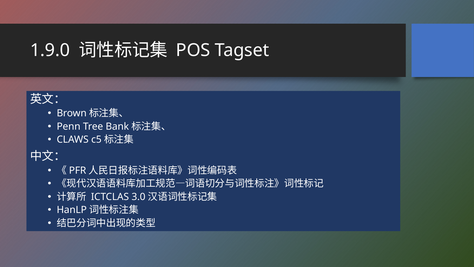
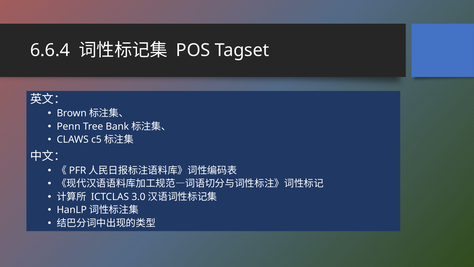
1.9.0: 1.9.0 -> 6.6.4
